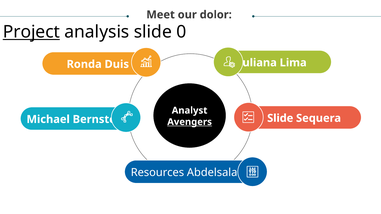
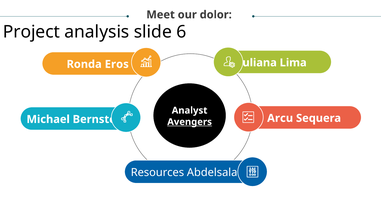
Project underline: present -> none
0: 0 -> 6
Duis: Duis -> Eros
Slide at (280, 118): Slide -> Arcu
